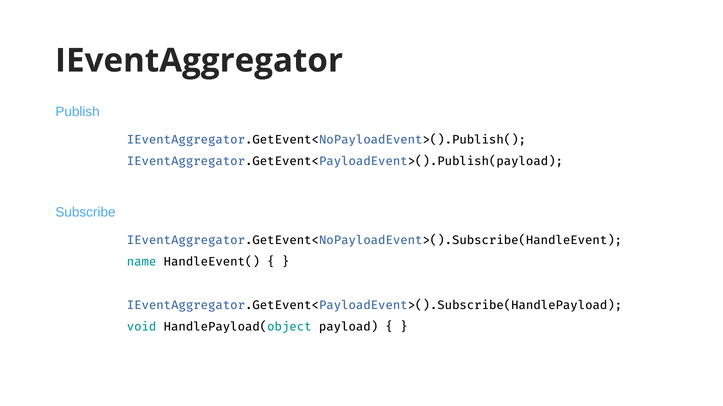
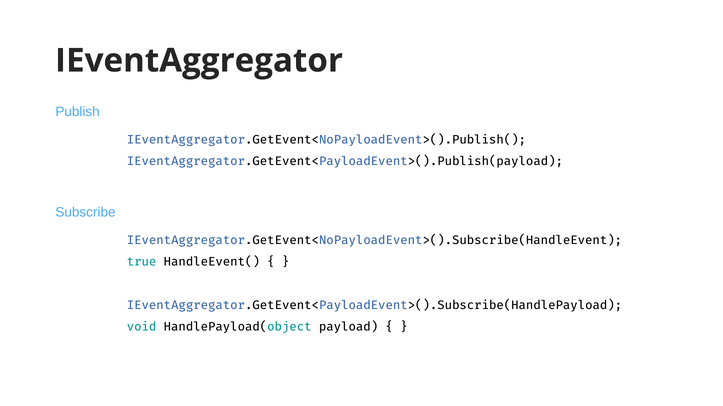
name: name -> true
